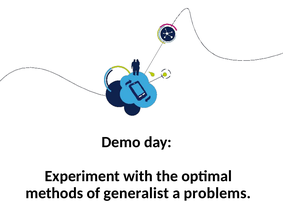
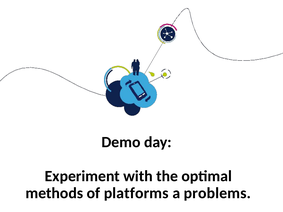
generalist: generalist -> platforms
